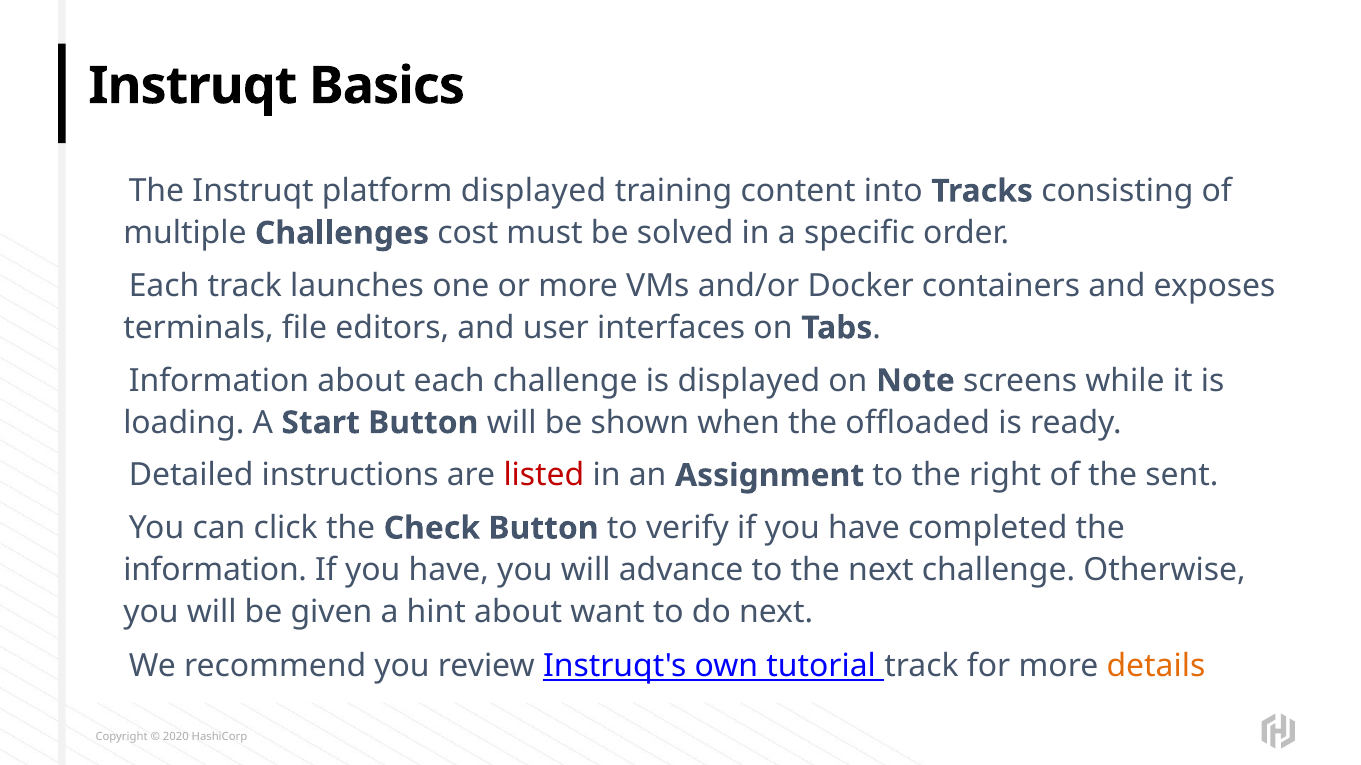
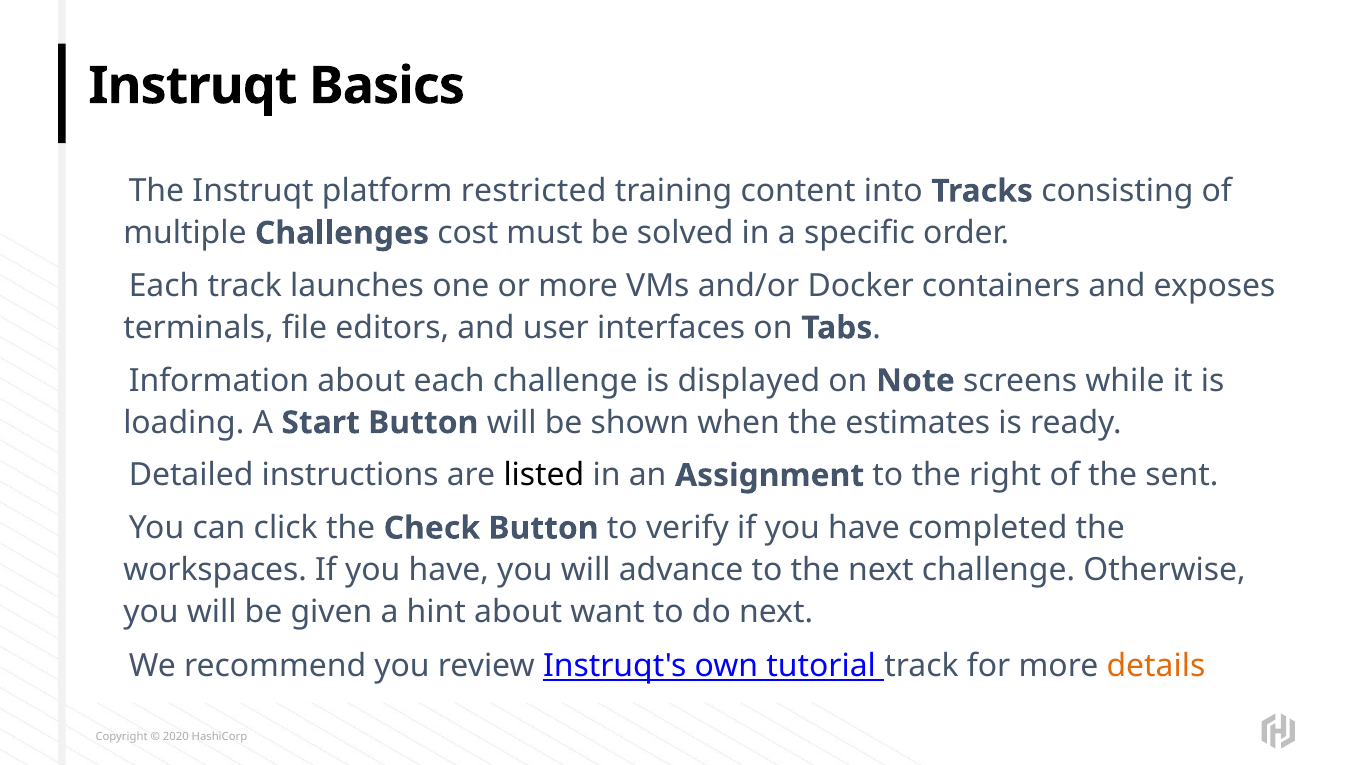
platform displayed: displayed -> restricted
offloaded: offloaded -> estimates
listed colour: red -> black
information at (215, 571): information -> workspaces
